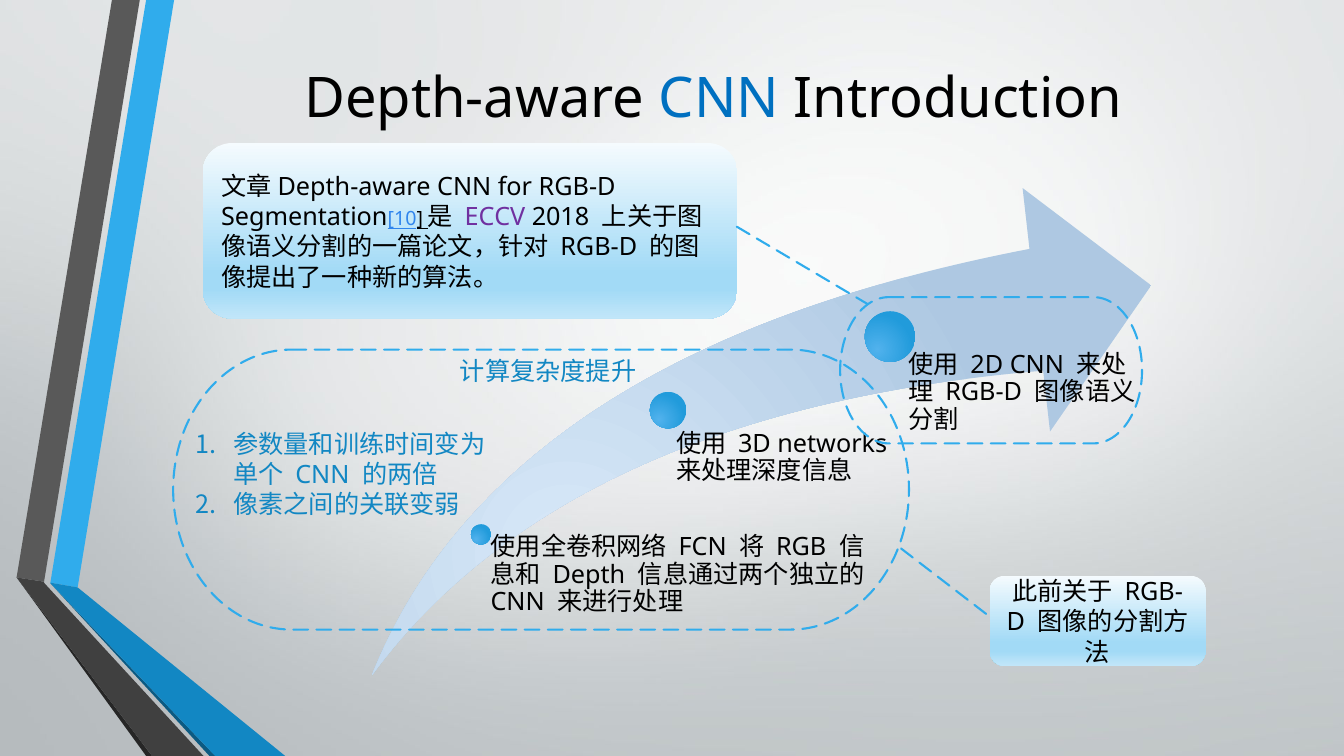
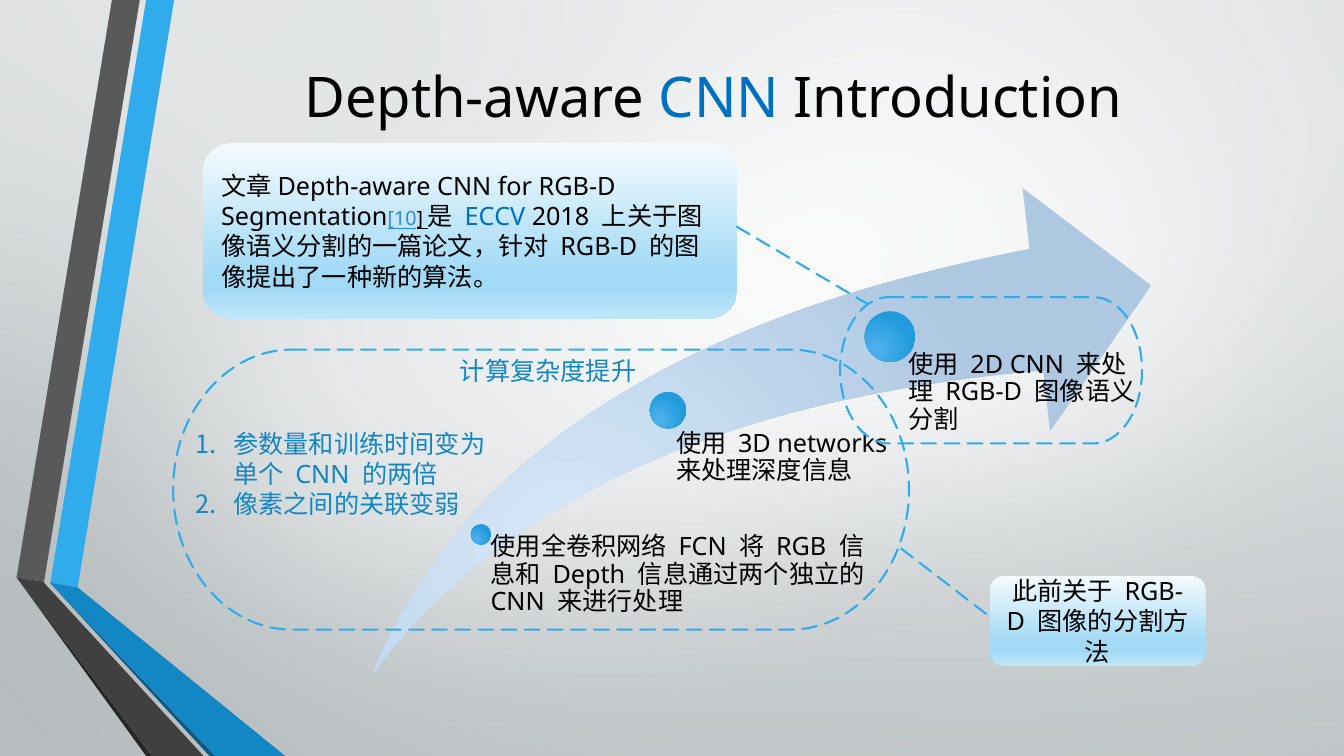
ECCV colour: purple -> blue
